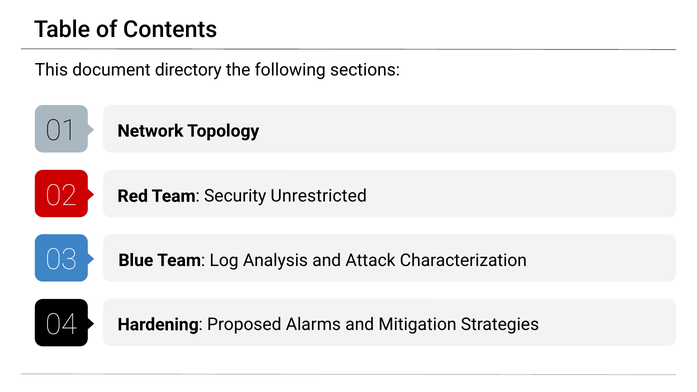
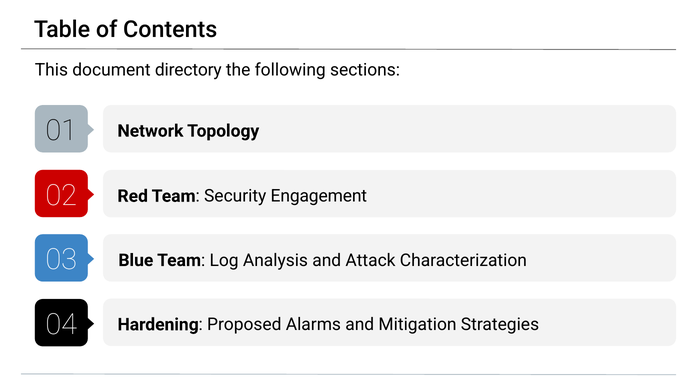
Unrestricted: Unrestricted -> Engagement
